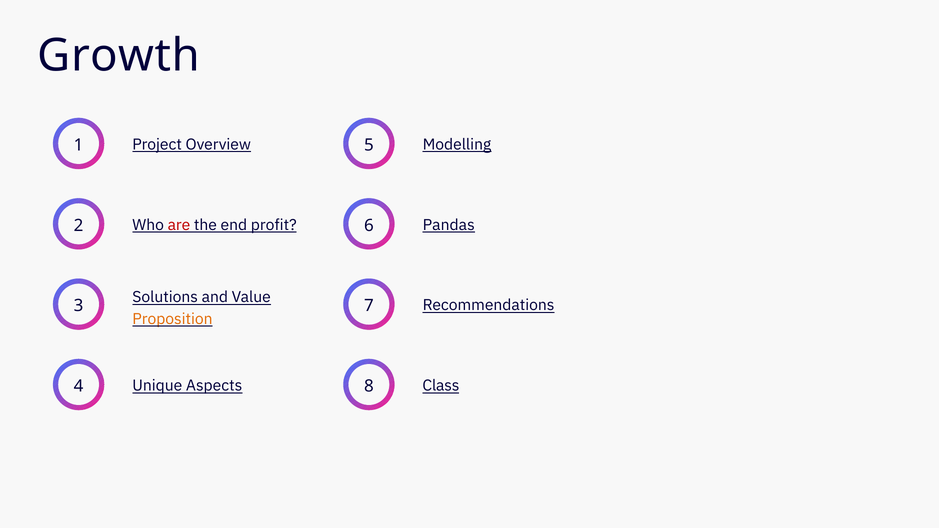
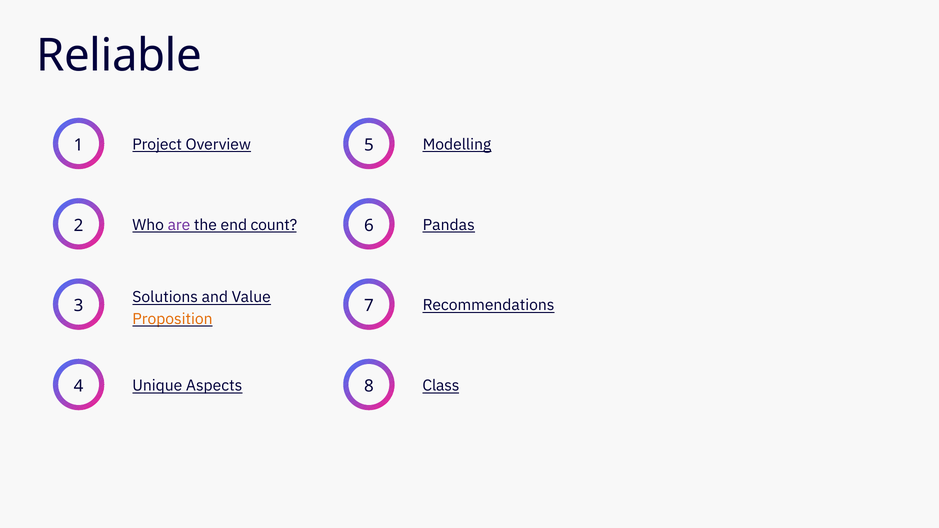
Growth: Growth -> Reliable
are colour: red -> purple
profit: profit -> count
